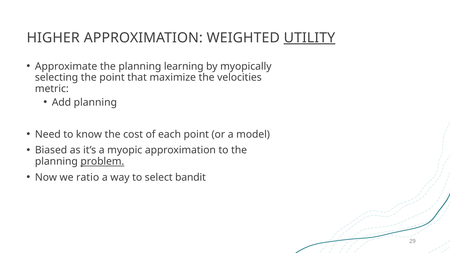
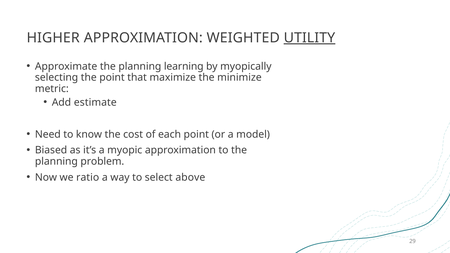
velocities: velocities -> minimize
Add planning: planning -> estimate
problem underline: present -> none
bandit: bandit -> above
